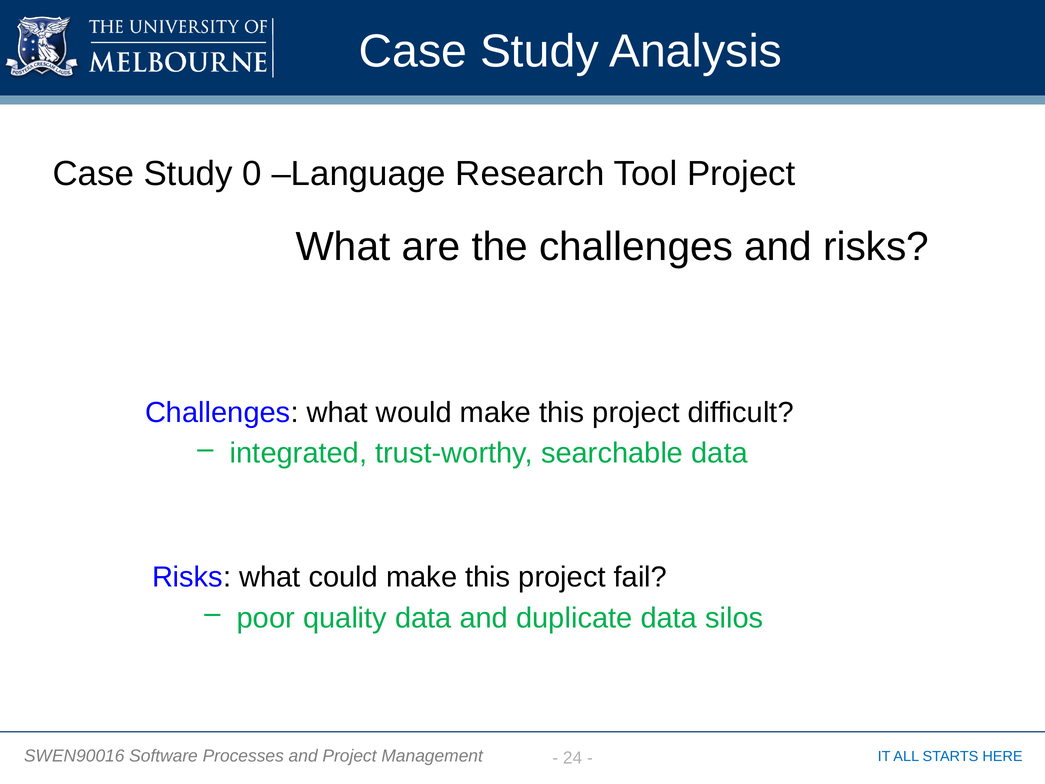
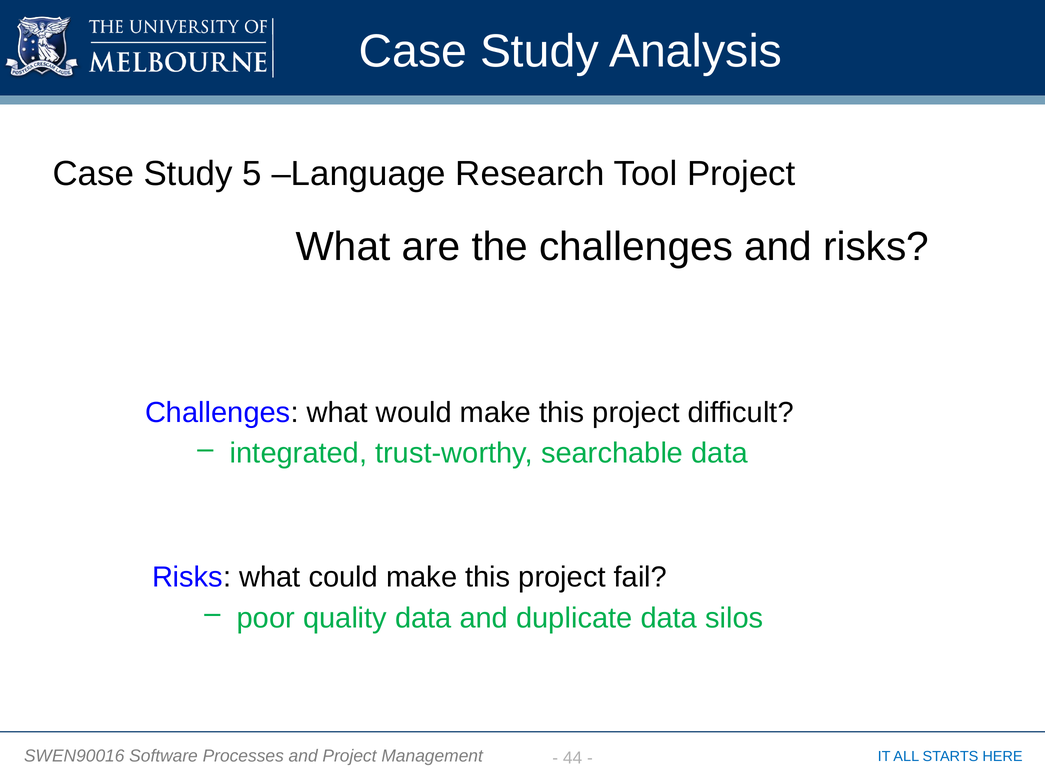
0: 0 -> 5
24: 24 -> 44
